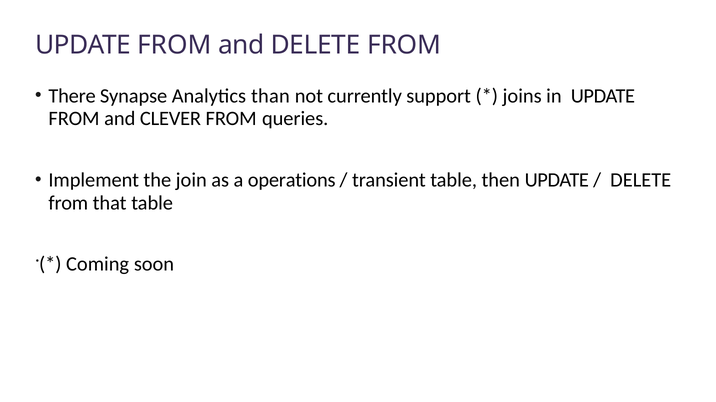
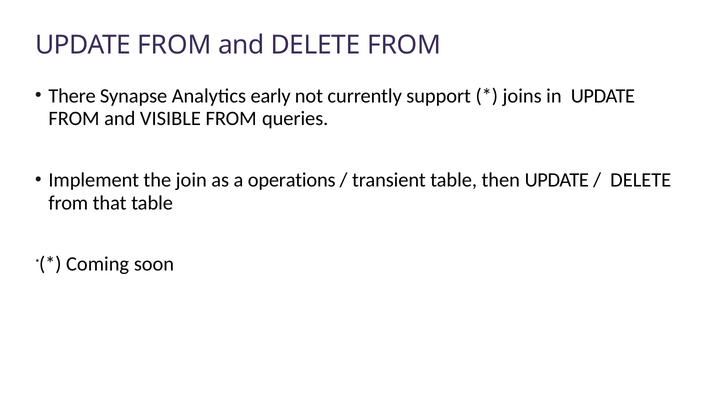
than: than -> early
CLEVER: CLEVER -> VISIBLE
